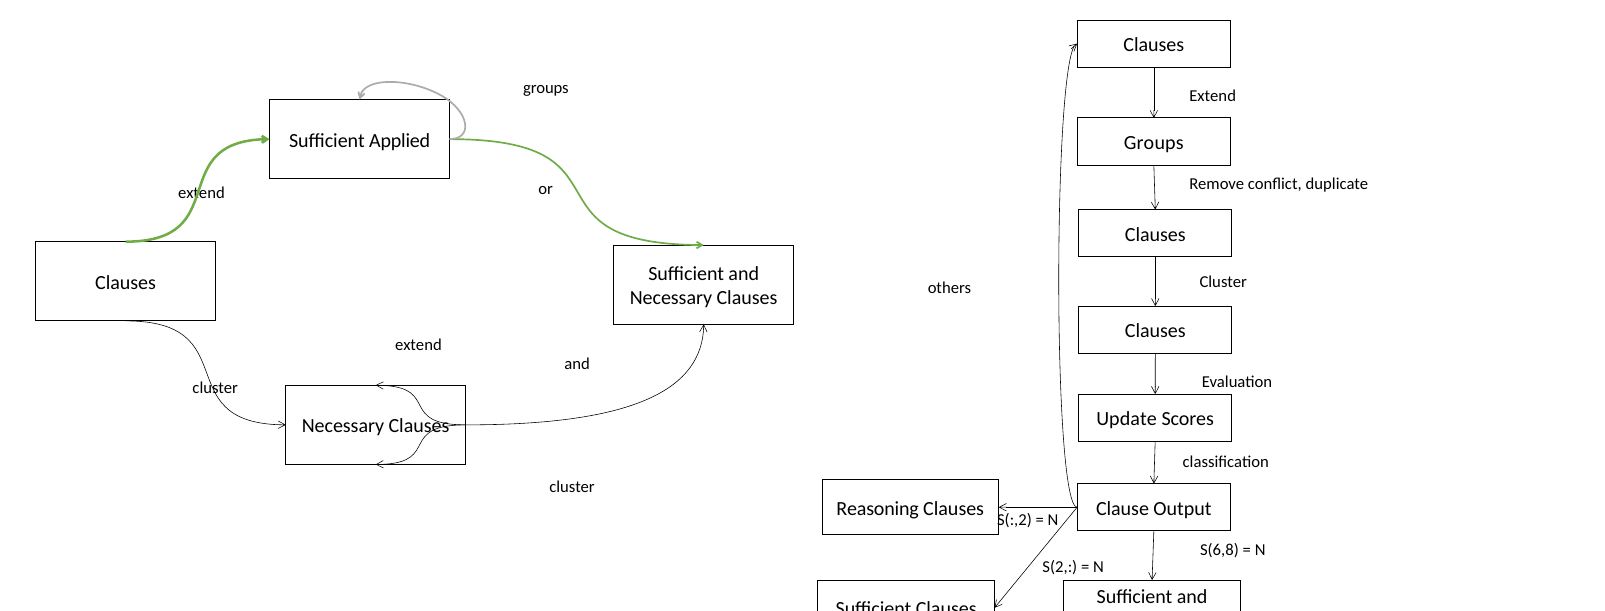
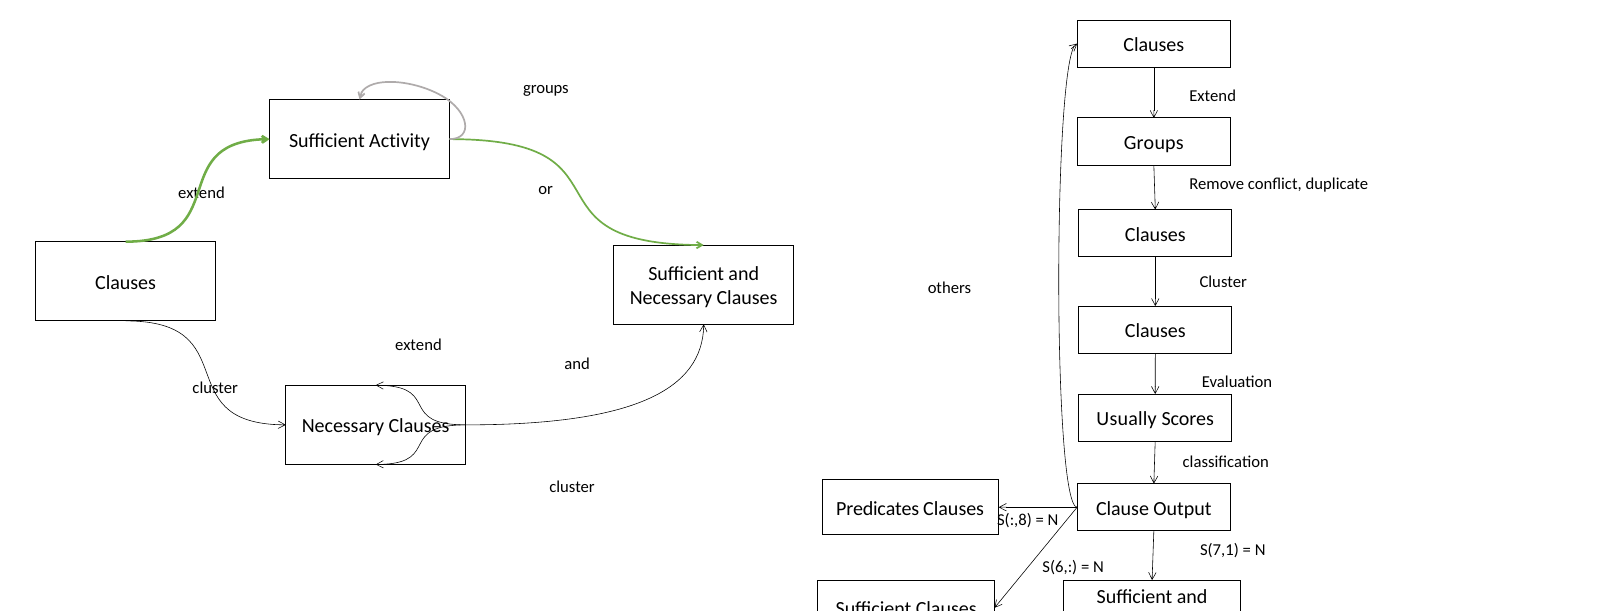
Applied: Applied -> Activity
Update: Update -> Usually
Reasoning: Reasoning -> Predicates
S(:,2: S(:,2 -> S(:,8
S(6,8: S(6,8 -> S(7,1
S(2: S(2 -> S(6
